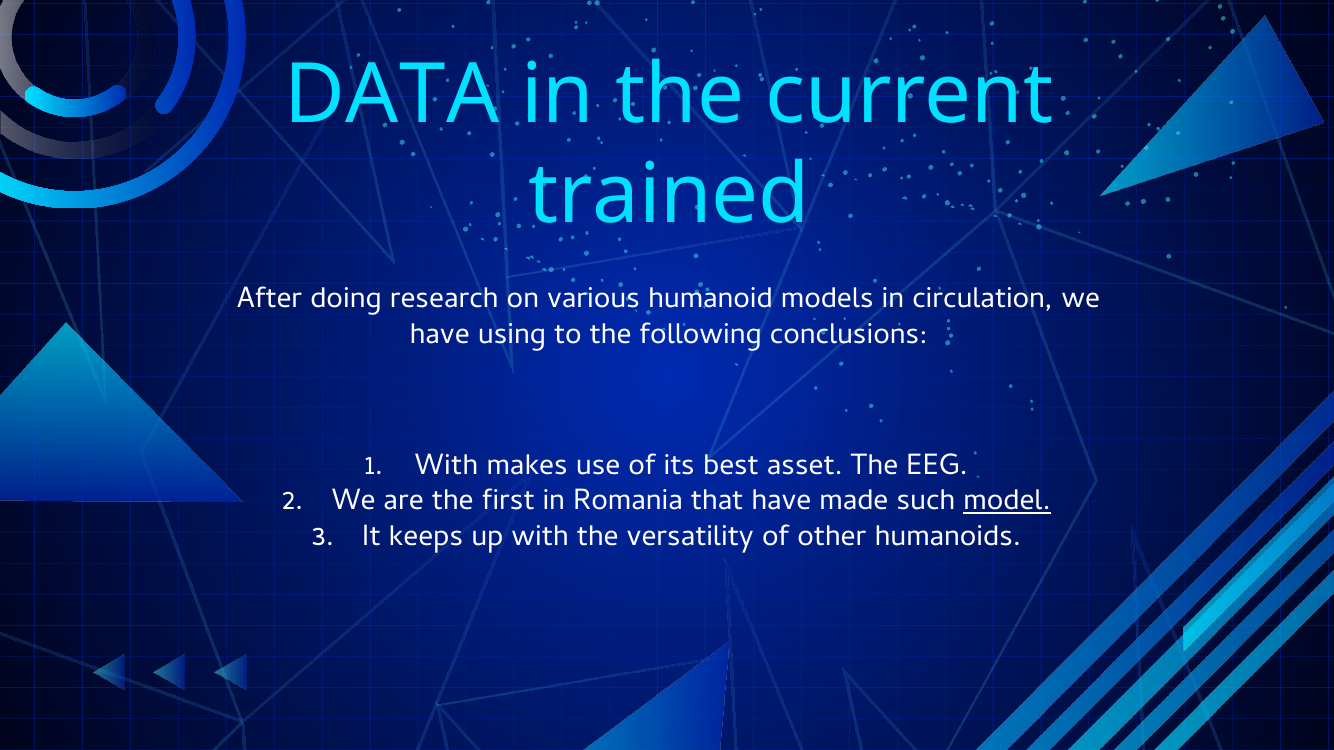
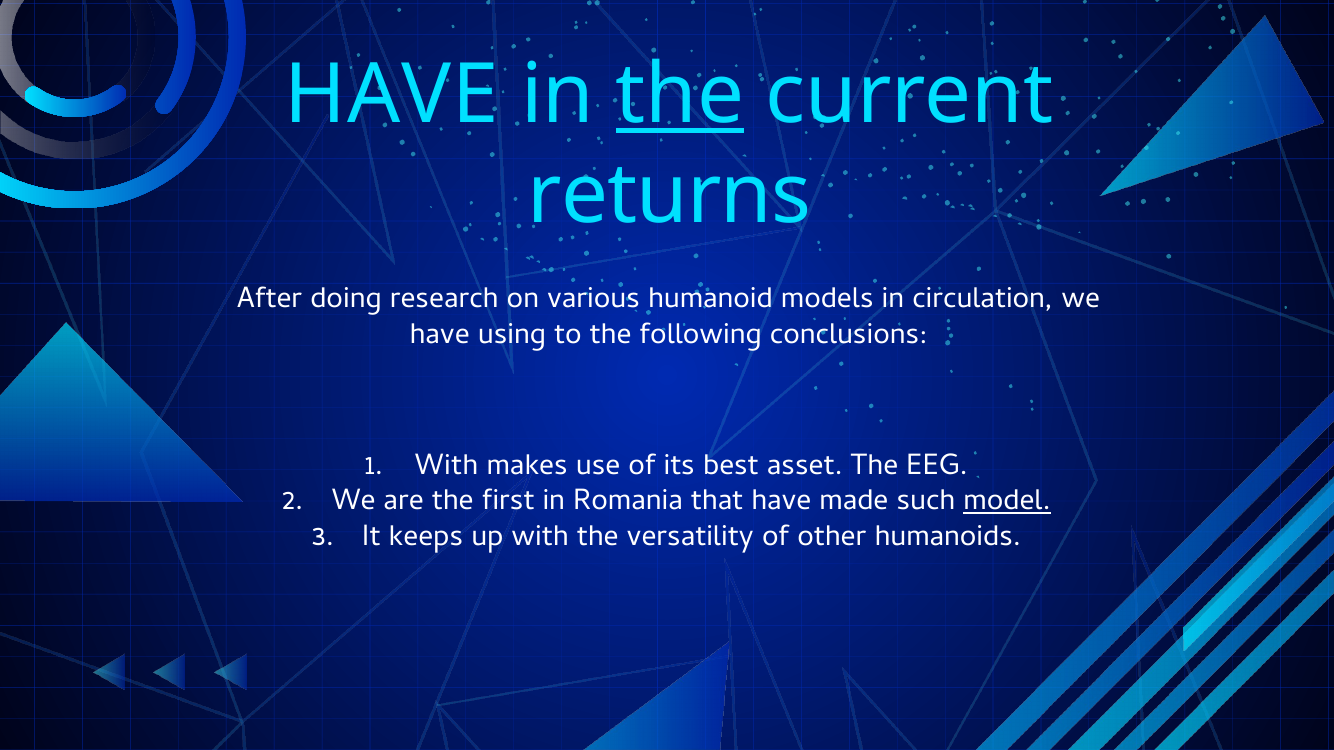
DATA at (392, 95): DATA -> HAVE
the at (680, 95) underline: none -> present
trained: trained -> returns
